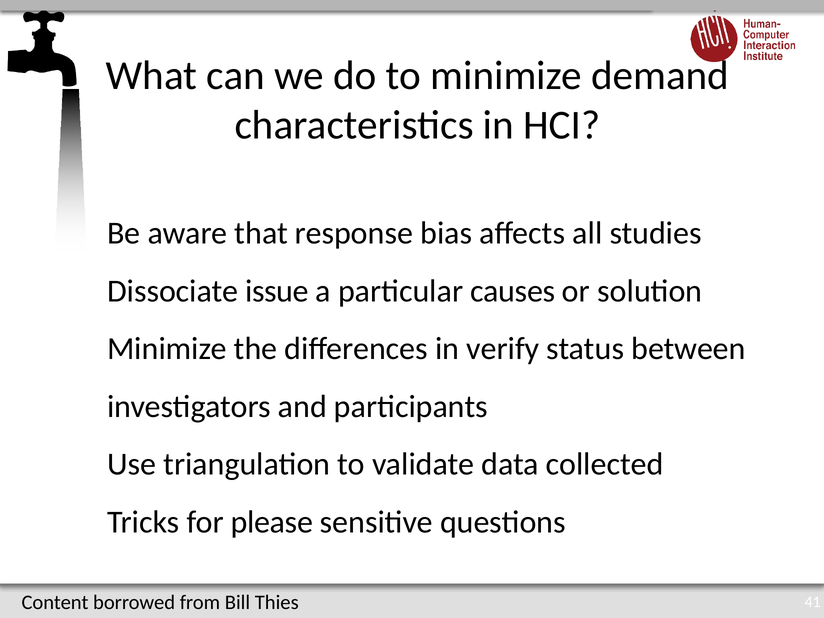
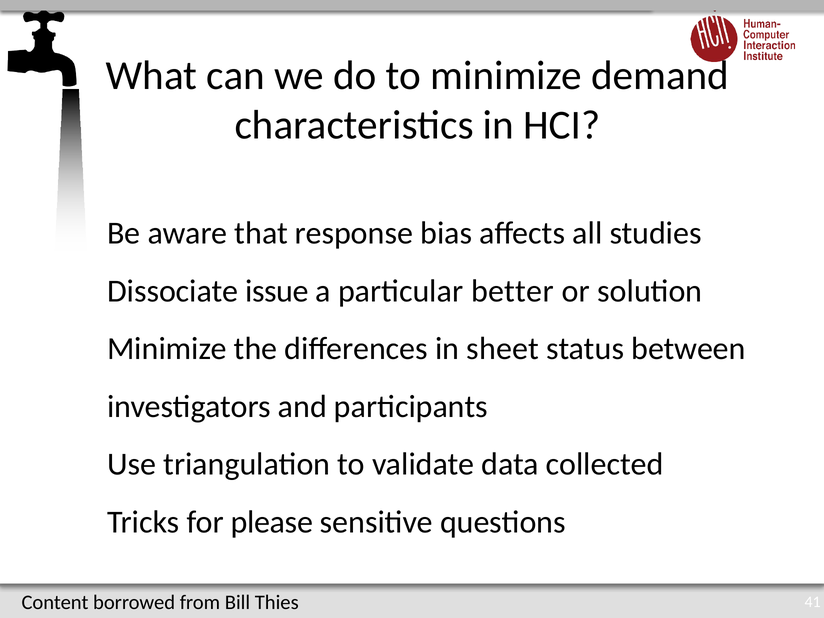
causes: causes -> better
verify: verify -> sheet
